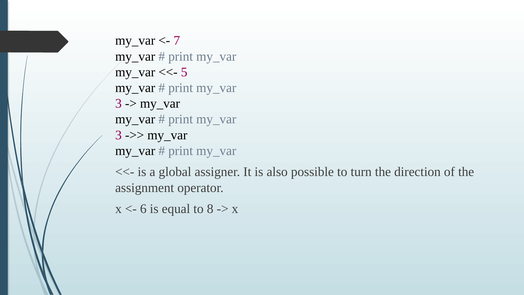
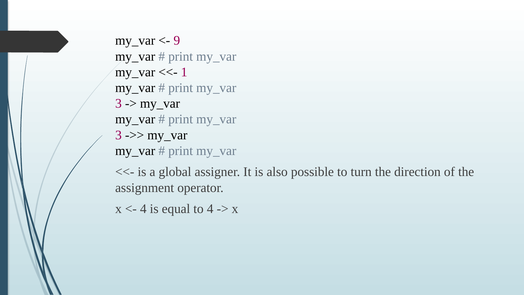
7: 7 -> 9
5: 5 -> 1
6 at (143, 209): 6 -> 4
to 8: 8 -> 4
